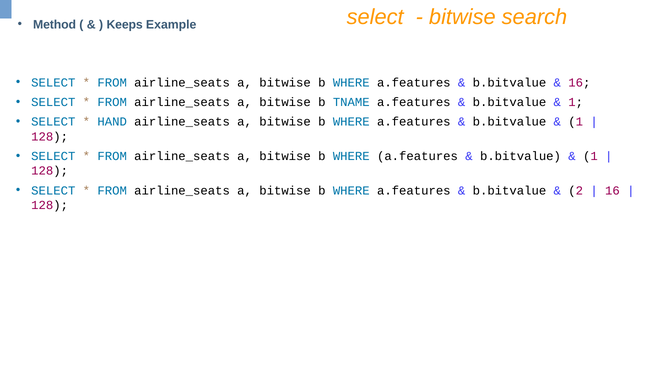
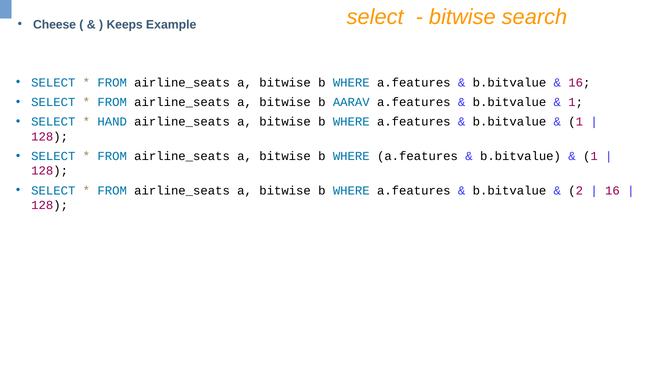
Method: Method -> Cheese
TNAME: TNAME -> AARAV
